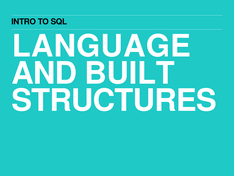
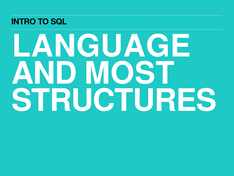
BUILT: BUILT -> MOST
